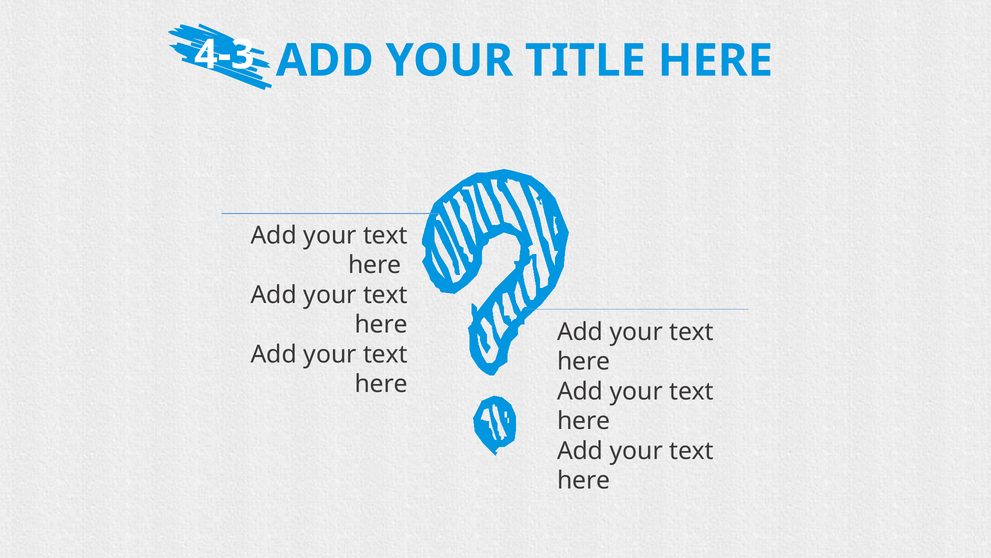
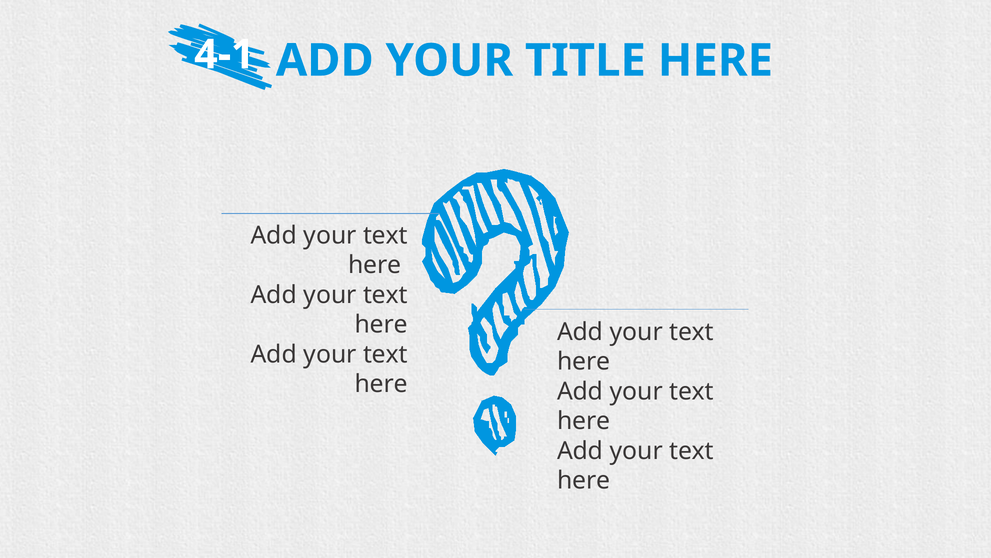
4-3: 4-3 -> 4-1
